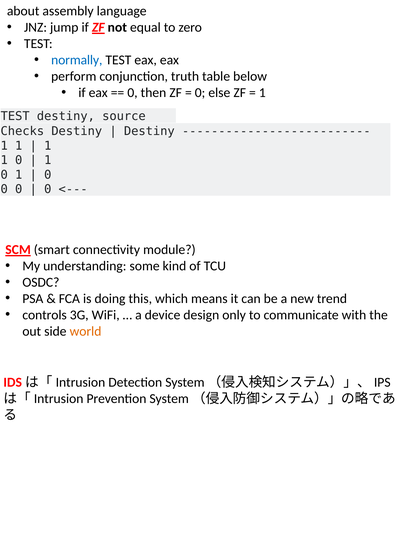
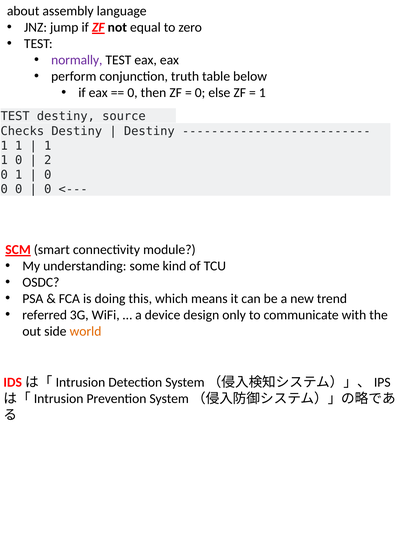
normally colour: blue -> purple
1 at (48, 160): 1 -> 2
controls: controls -> referred
